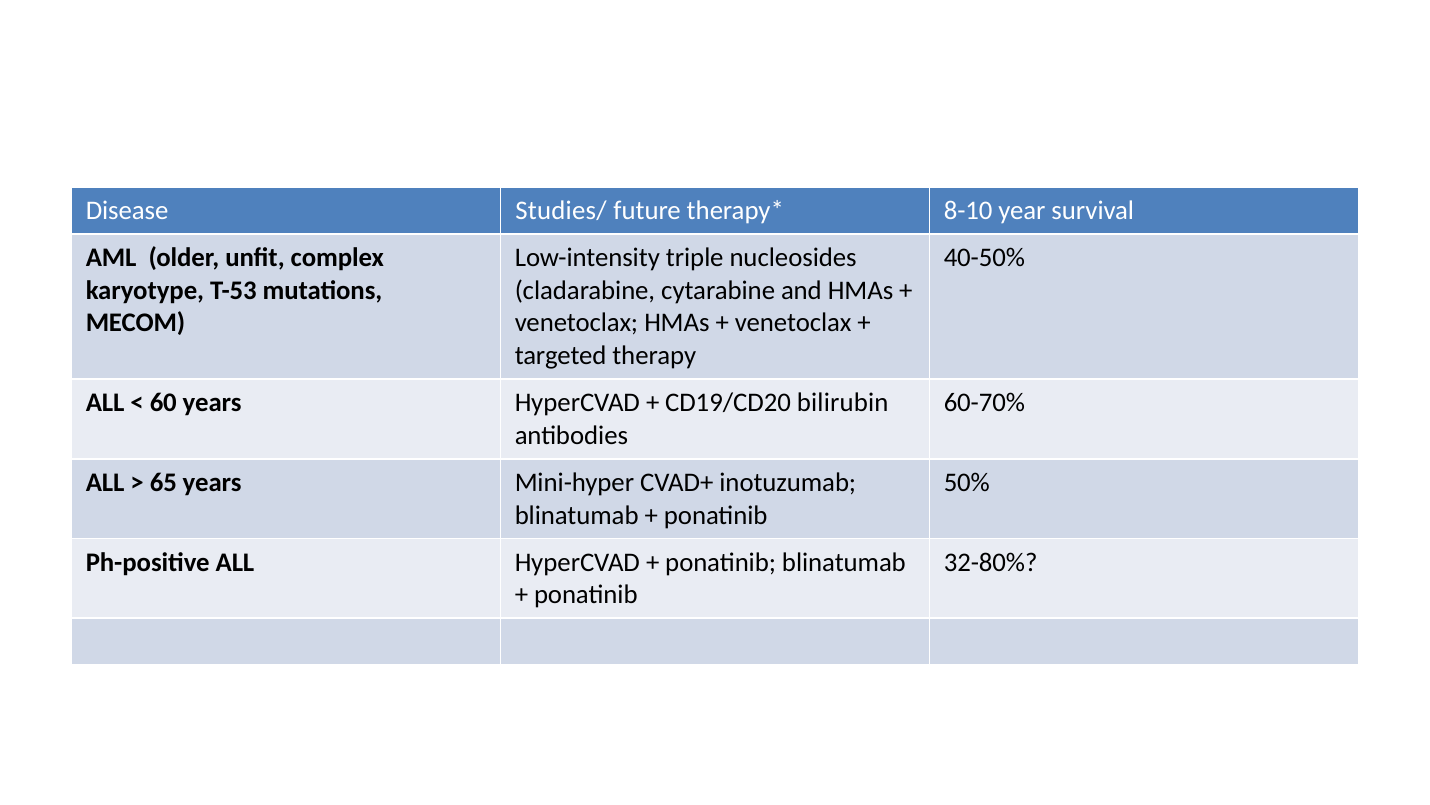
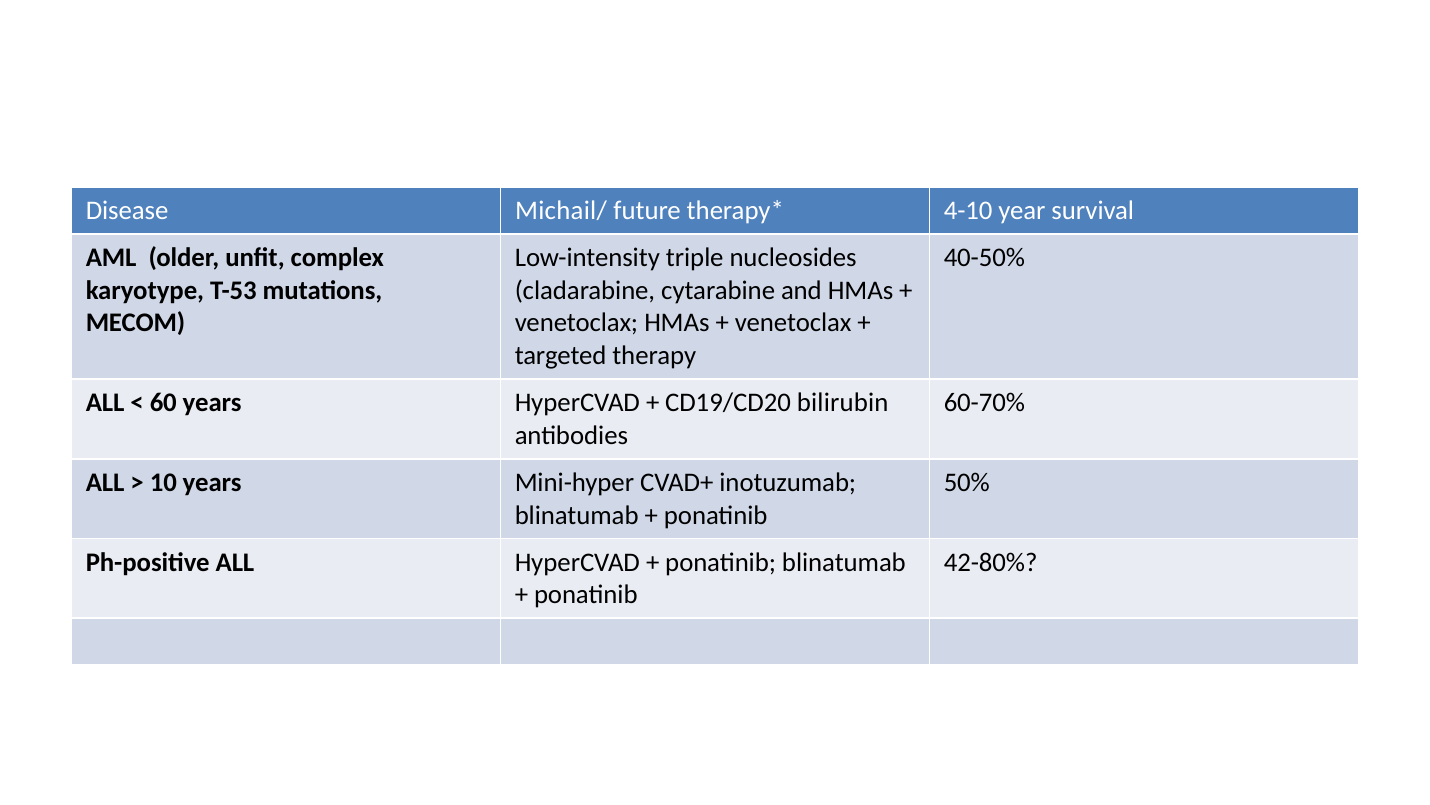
Studies/: Studies/ -> Michail/
8-10: 8-10 -> 4-10
65: 65 -> 10
32-80%: 32-80% -> 42-80%
